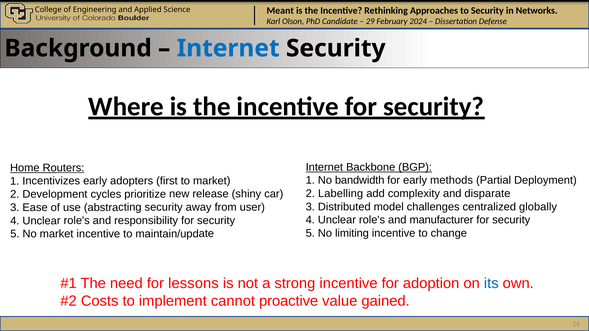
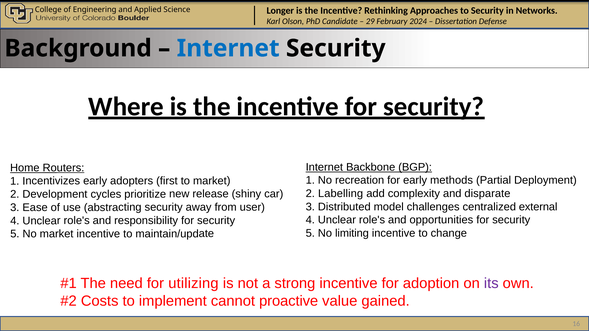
Meant: Meant -> Longer
bandwidth: bandwidth -> recreation
globally: globally -> external
manufacturer: manufacturer -> opportunities
lessons: lessons -> utilizing
its colour: blue -> purple
